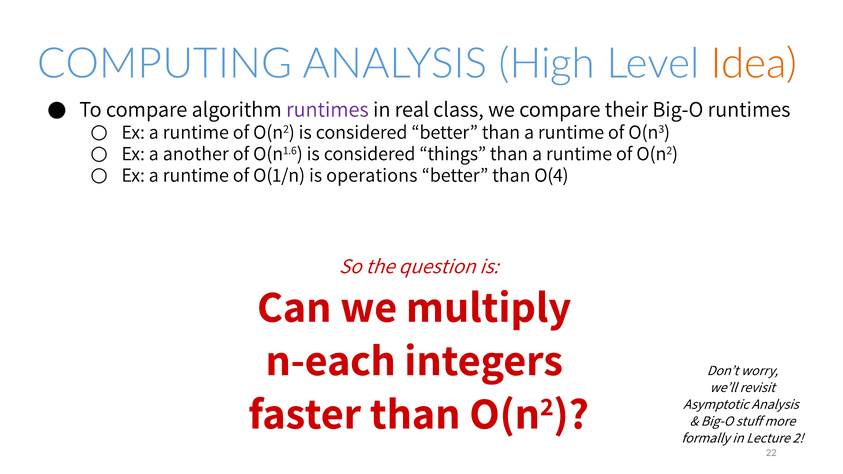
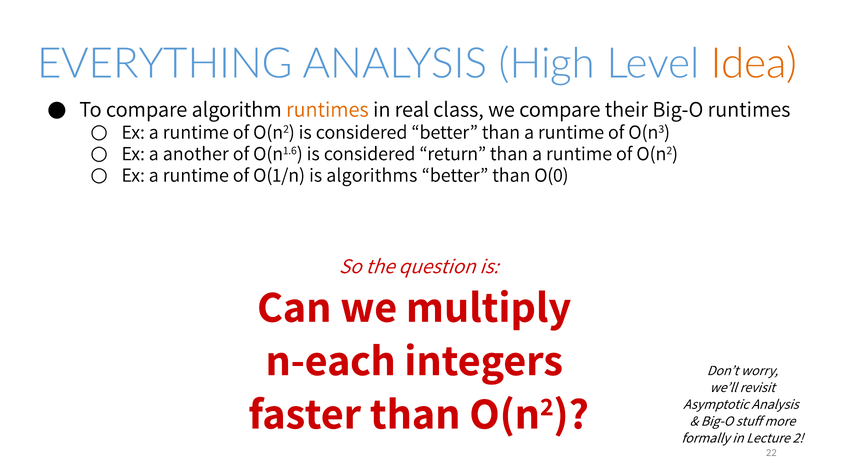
COMPUTING: COMPUTING -> EVERYTHING
runtimes at (327, 109) colour: purple -> orange
things: things -> return
operations: operations -> algorithms
O(4: O(4 -> O(0
